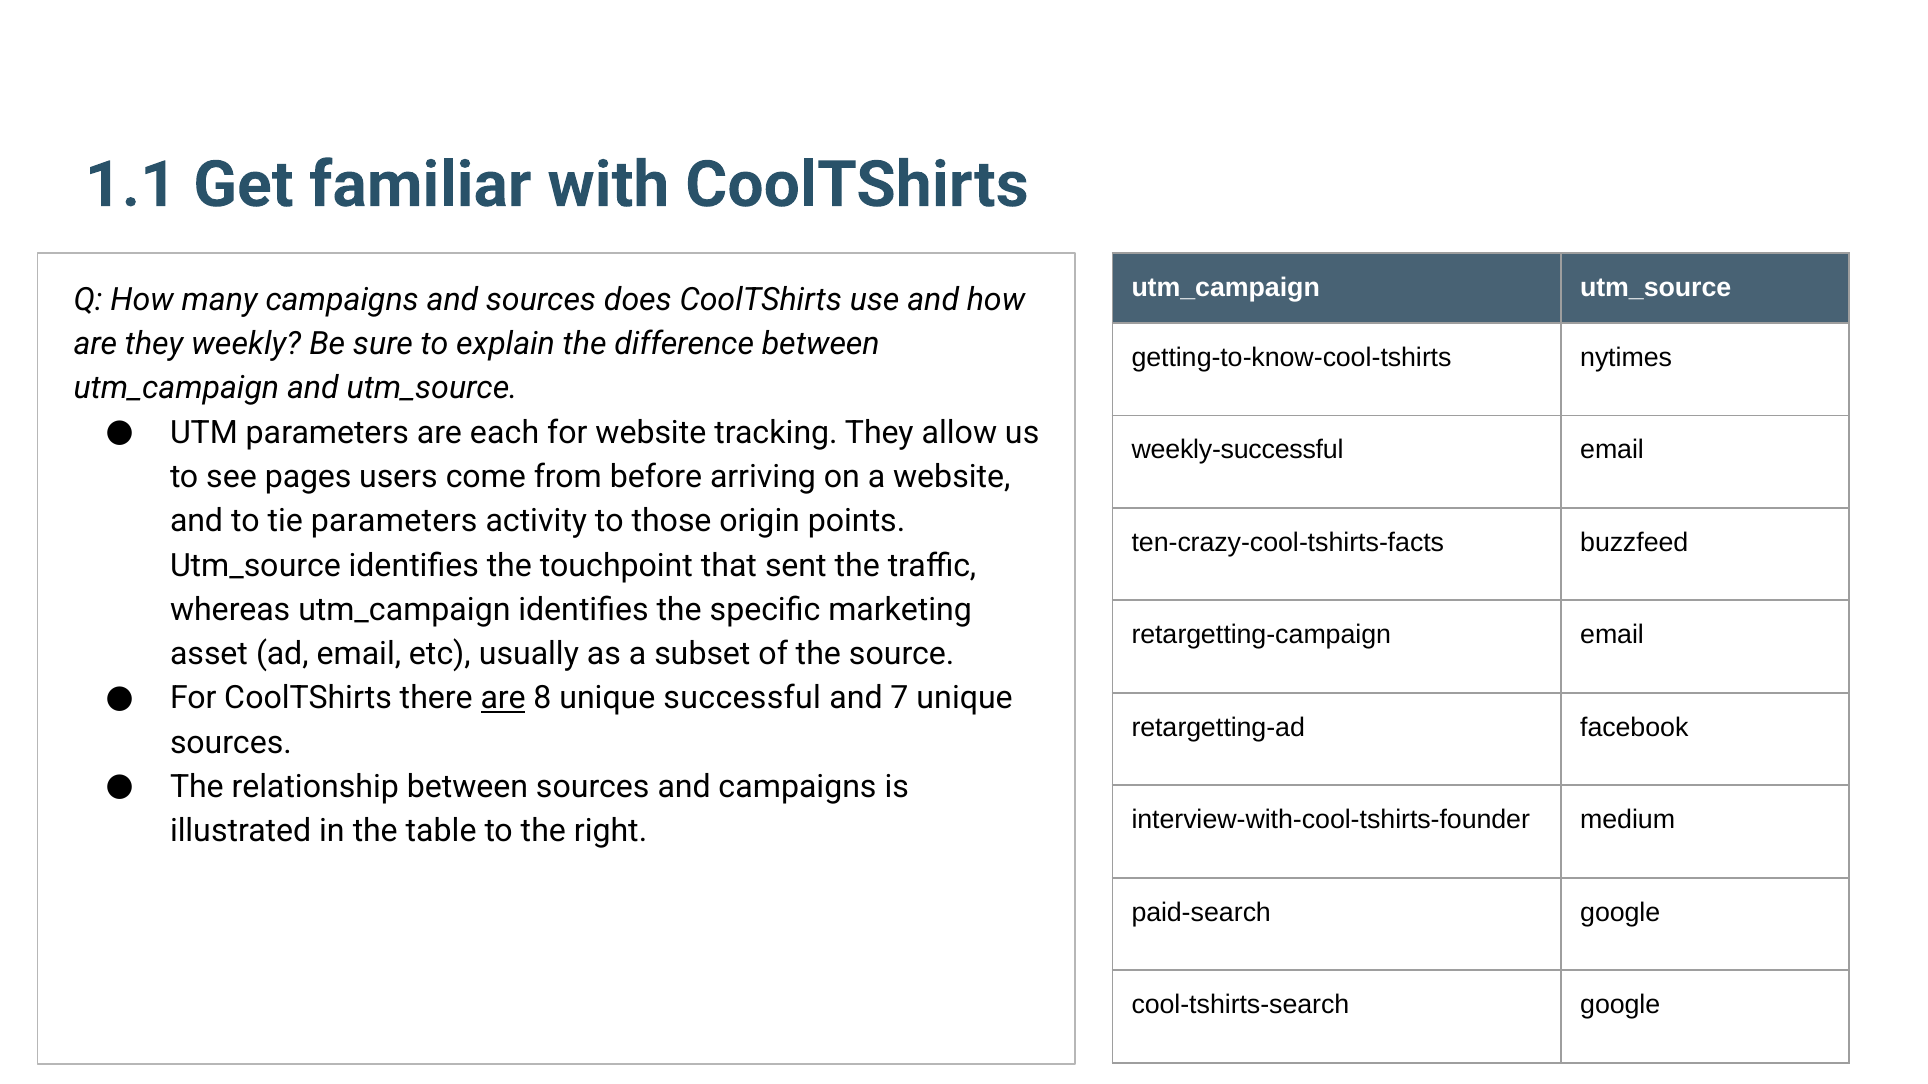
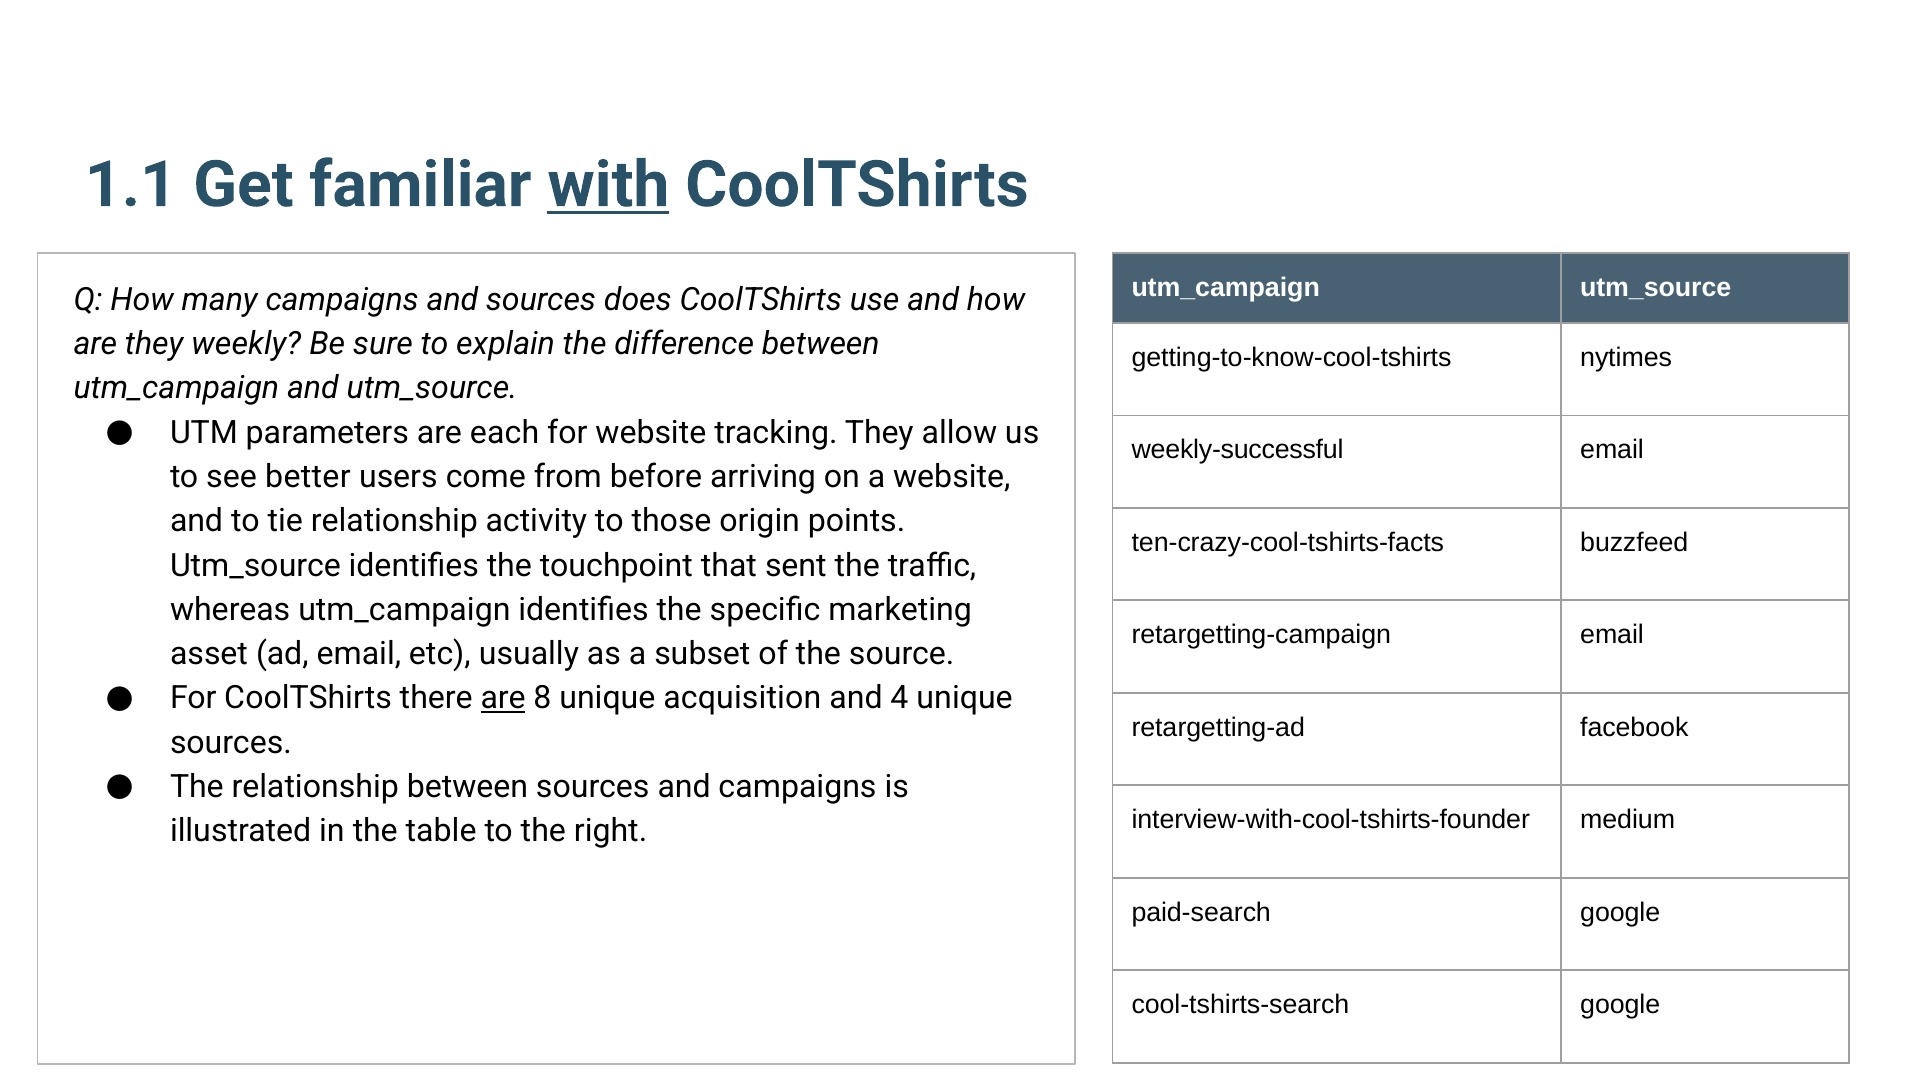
with underline: none -> present
pages: pages -> better
tie parameters: parameters -> relationship
successful: successful -> acquisition
7: 7 -> 4
